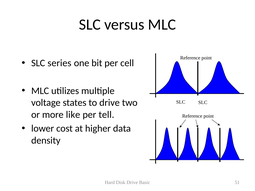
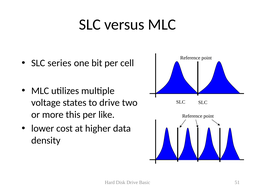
like: like -> this
tell: tell -> like
